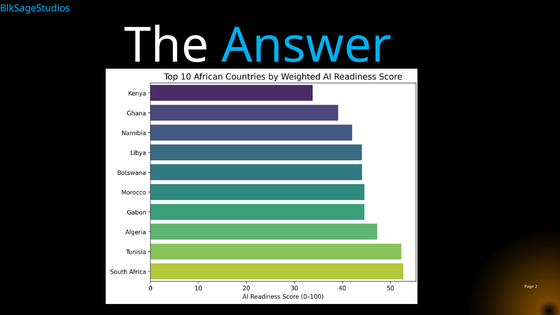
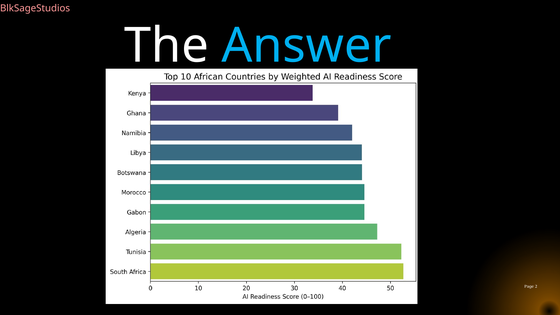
BlkSageStudios colour: light blue -> pink
